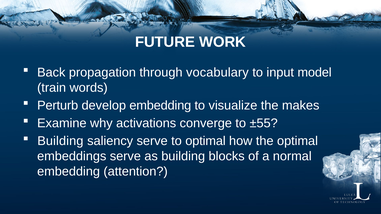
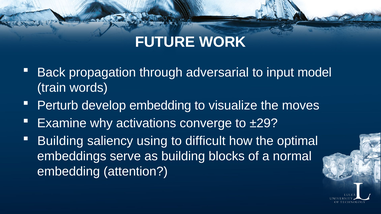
vocabulary: vocabulary -> adversarial
makes: makes -> moves
±55: ±55 -> ±29
saliency serve: serve -> using
to optimal: optimal -> difficult
